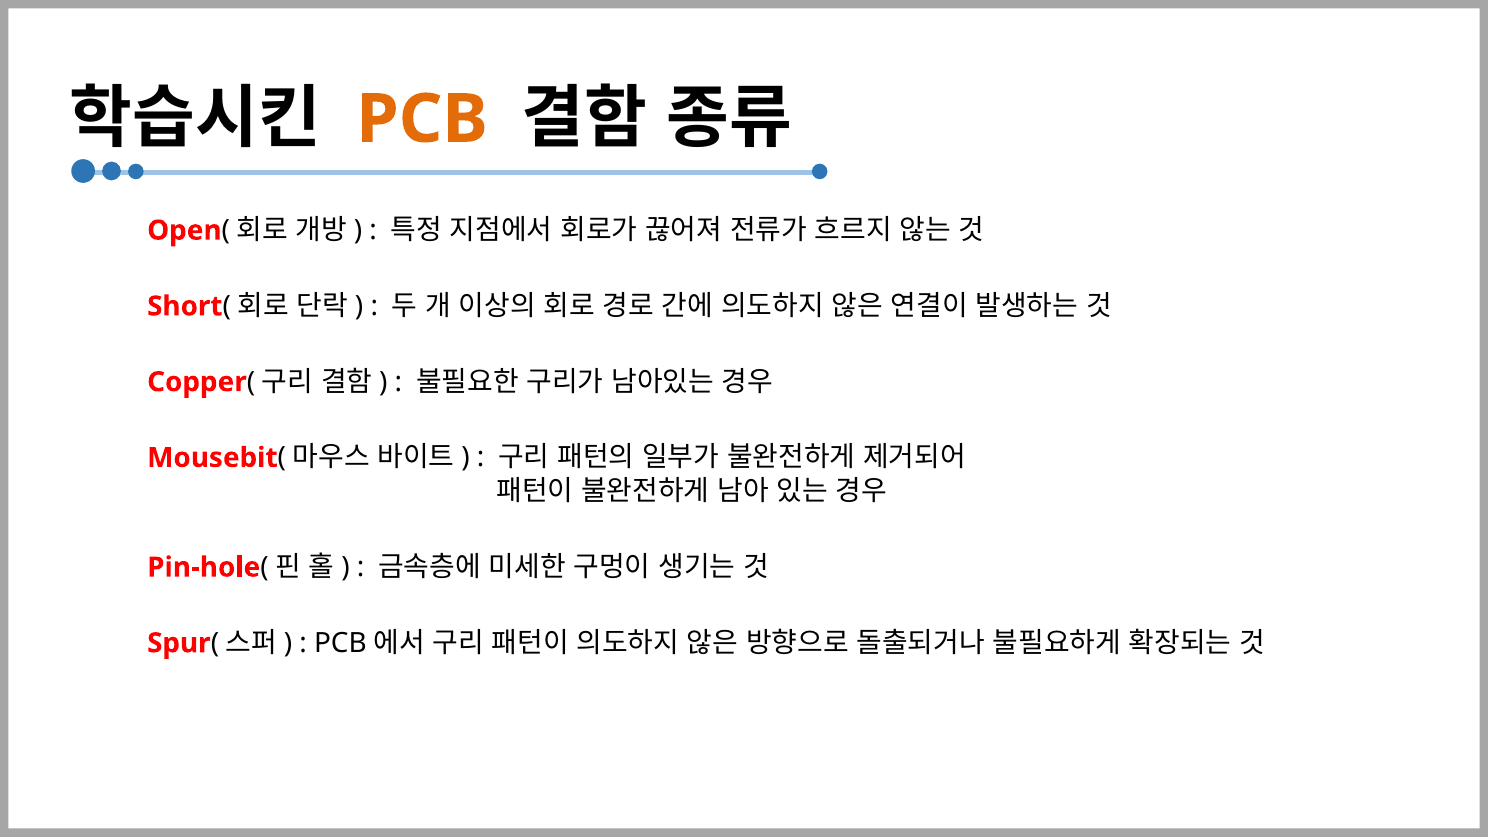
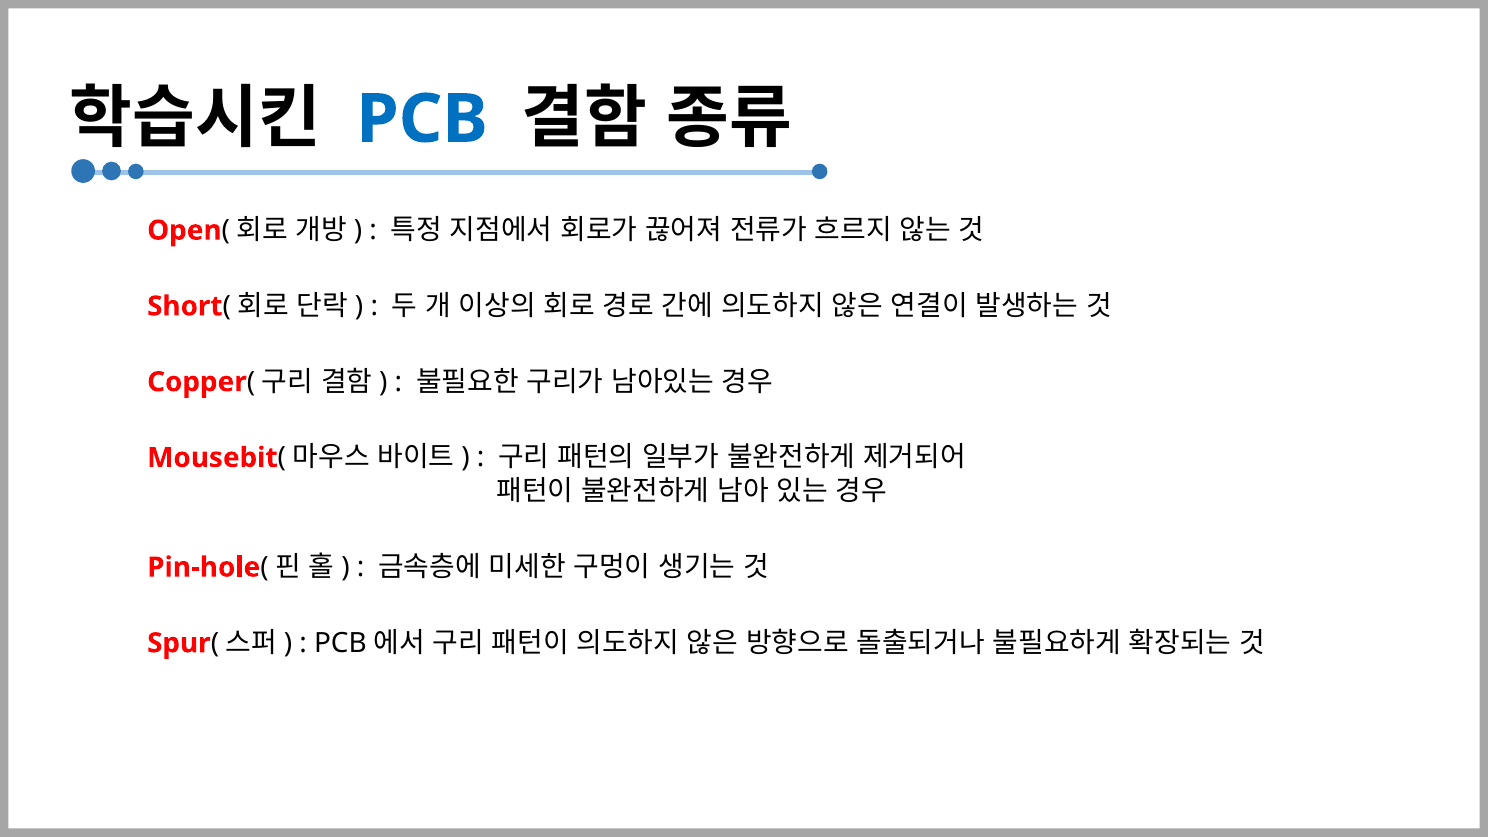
PCB colour: orange -> blue
